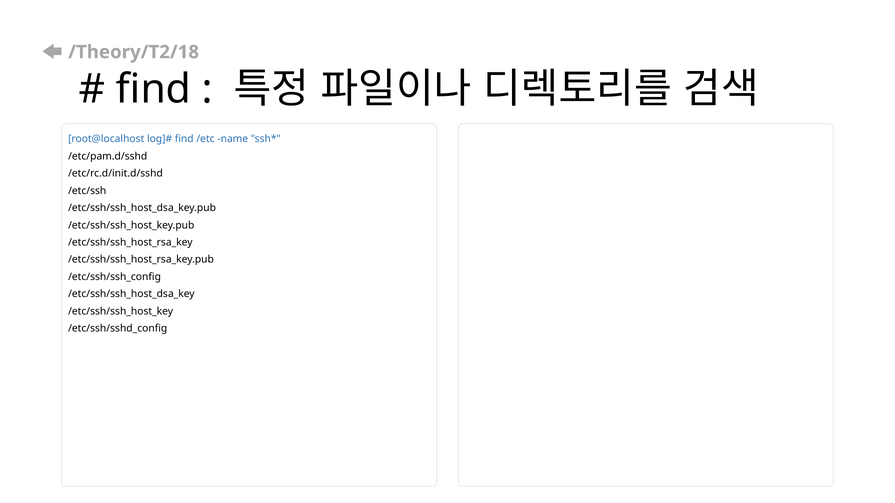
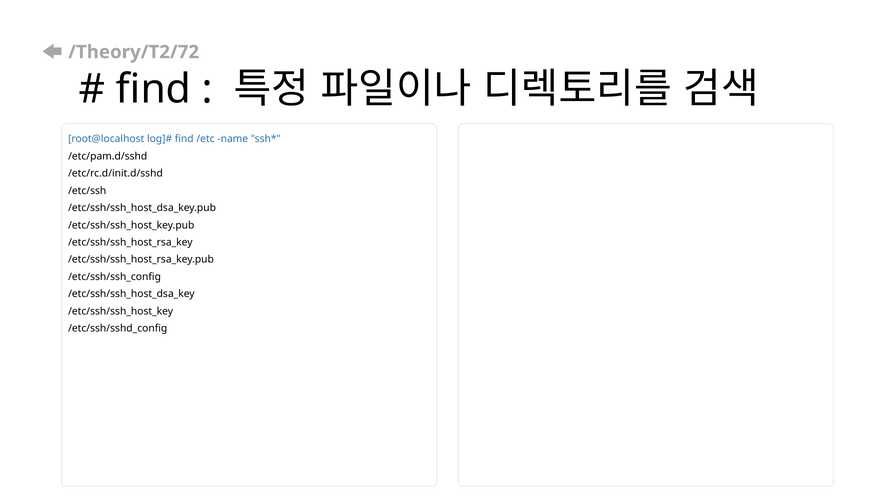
/Theory/T2/18: /Theory/T2/18 -> /Theory/T2/72
